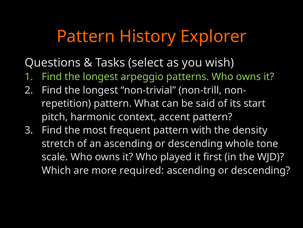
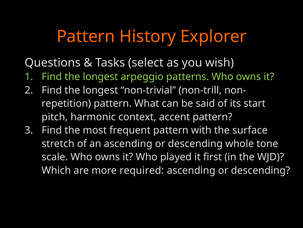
density: density -> surface
